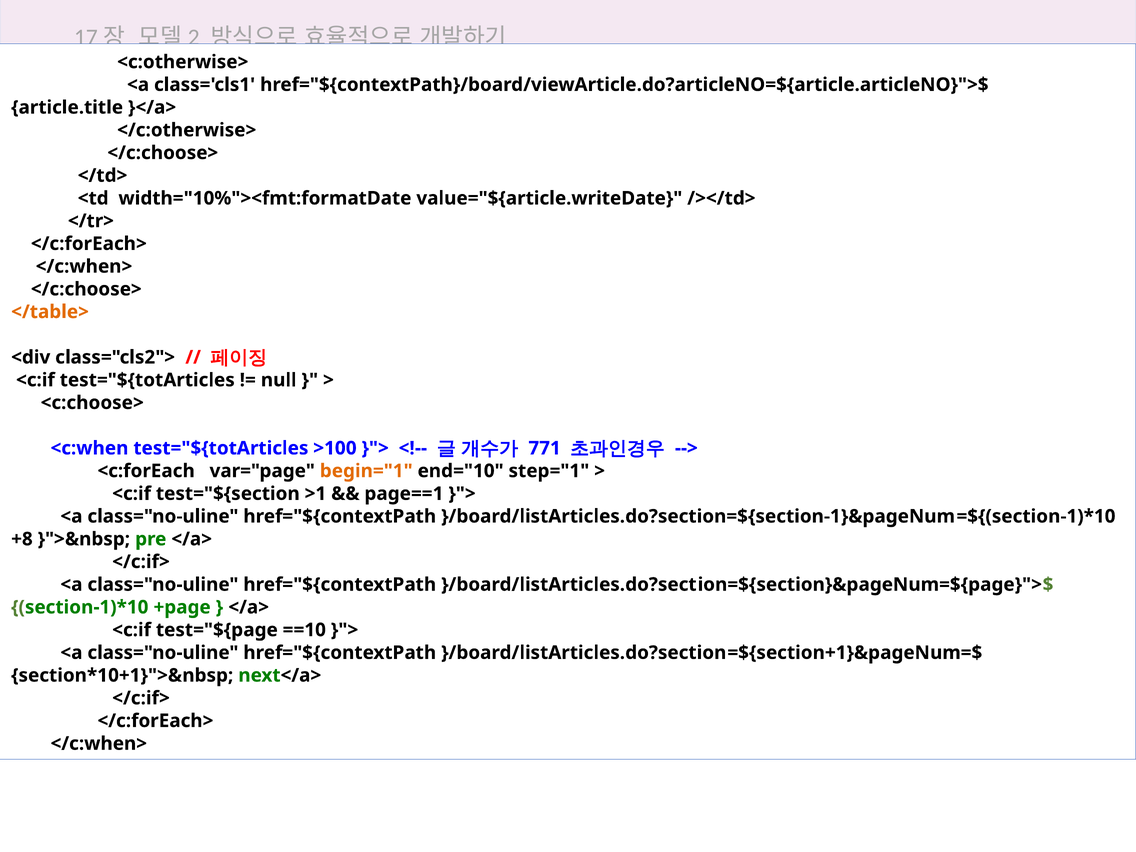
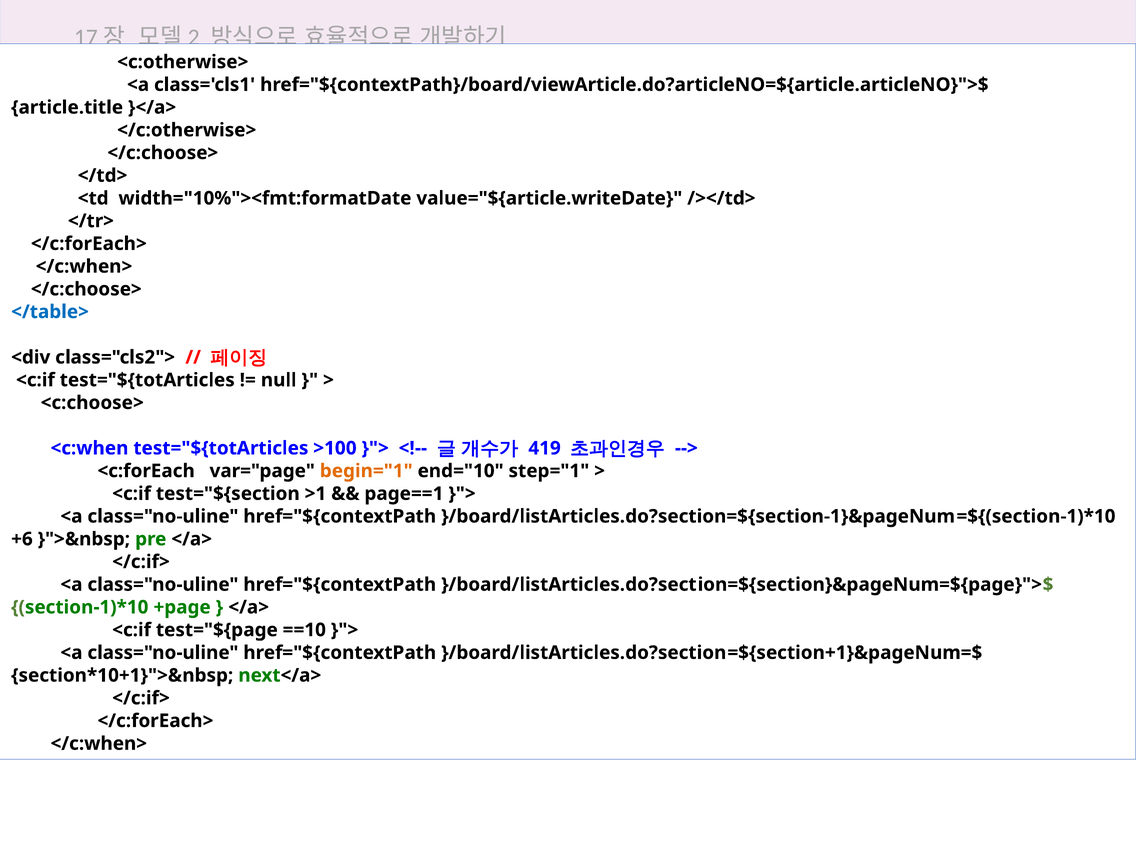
</table> colour: orange -> blue
771: 771 -> 419
+8: +8 -> +6
